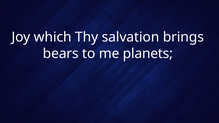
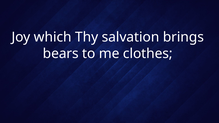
planets: planets -> clothes
